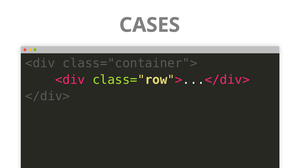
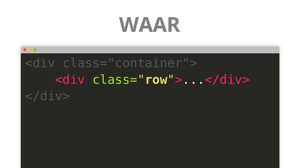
CASES: CASES -> WAAR
